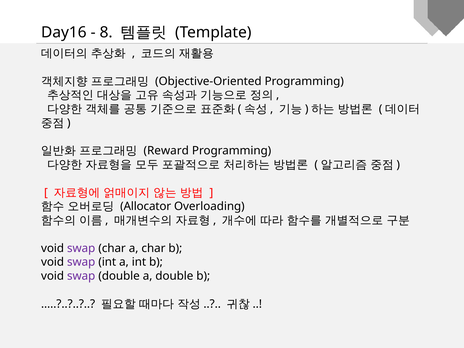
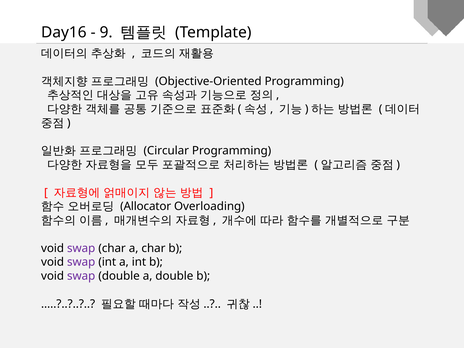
8: 8 -> 9
Reward: Reward -> Circular
